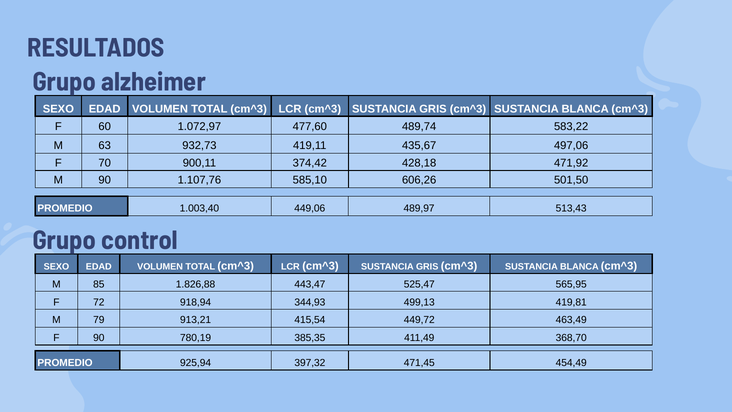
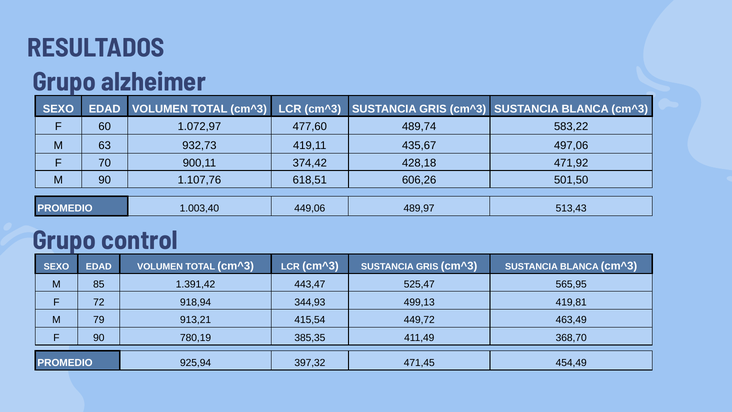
585,10: 585,10 -> 618,51
1.826,88: 1.826,88 -> 1.391,42
